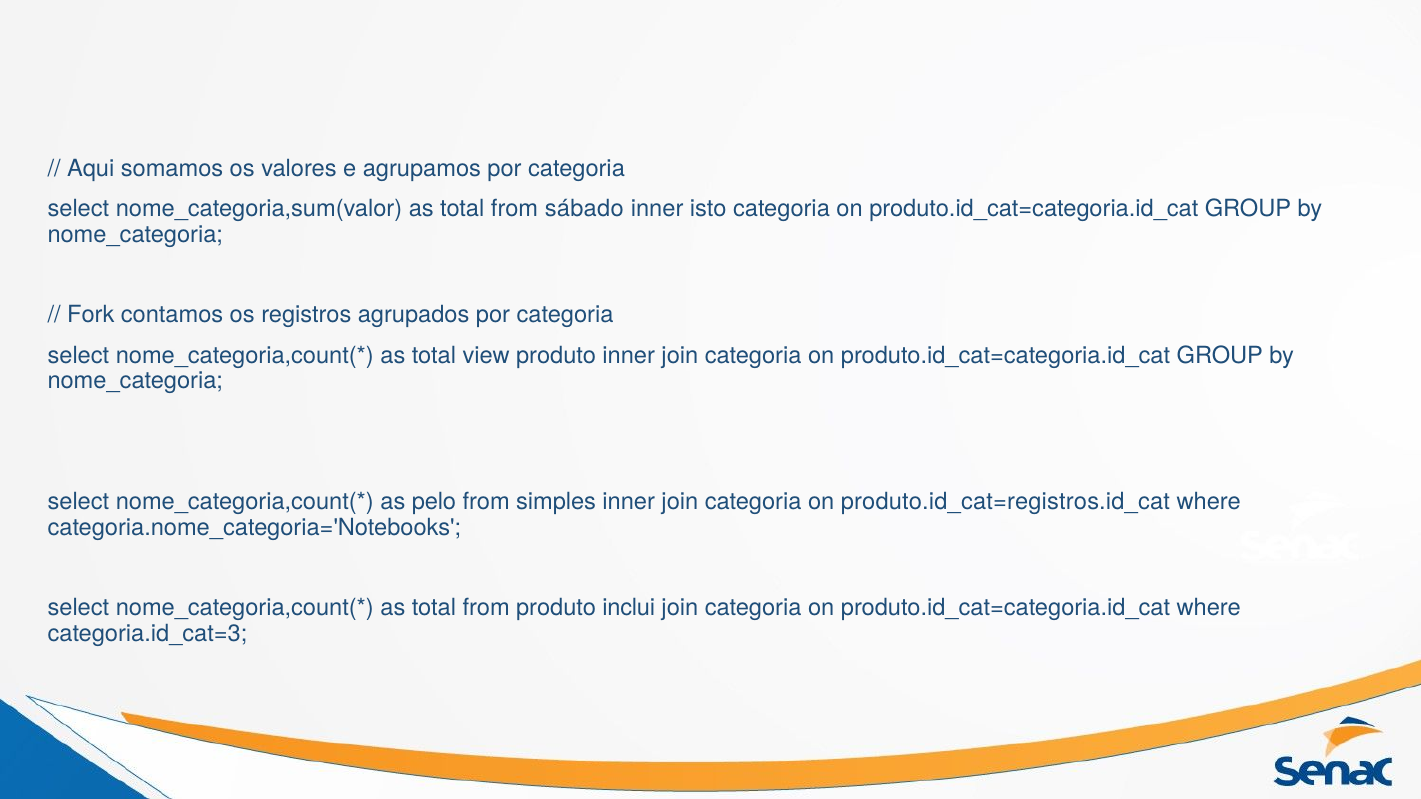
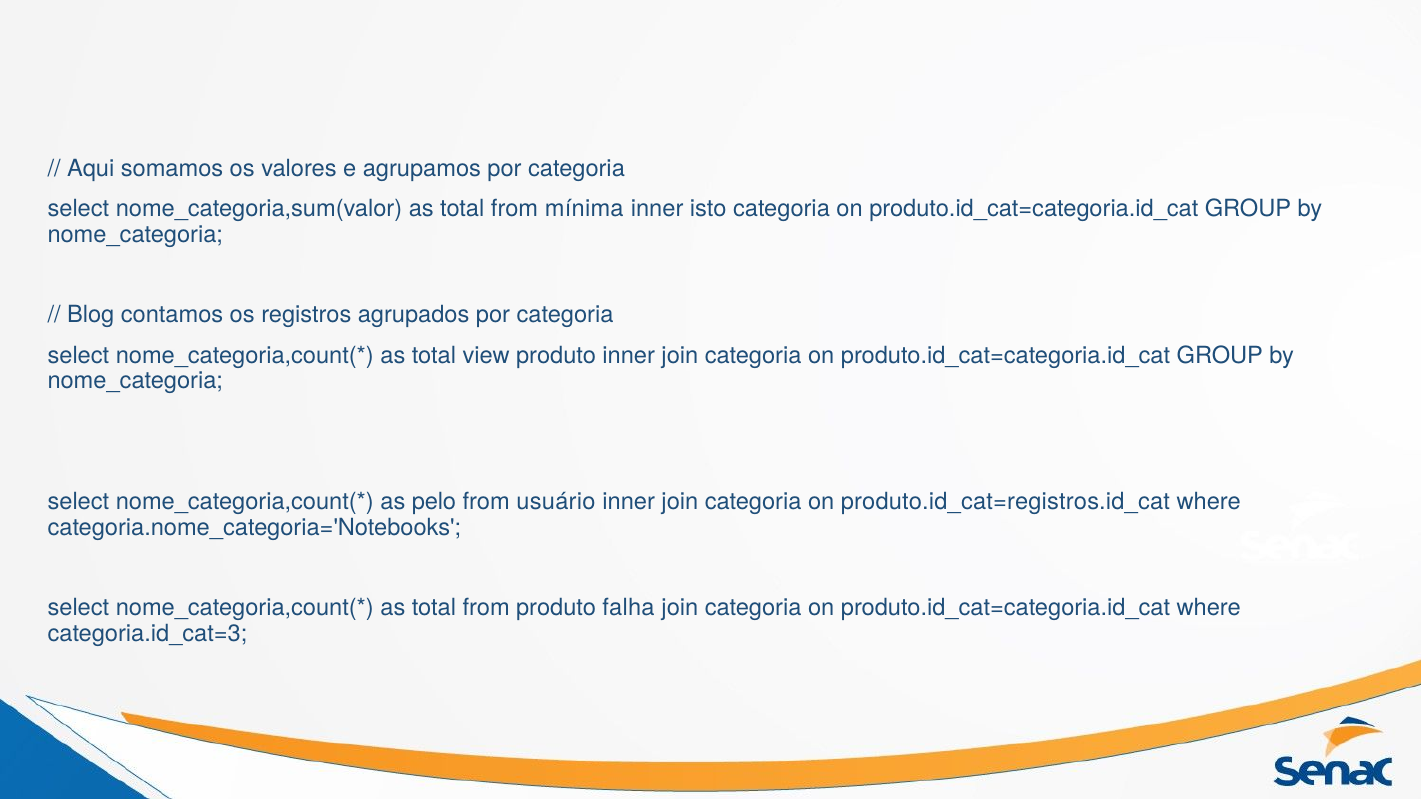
sábado: sábado -> mínima
Fork: Fork -> Blog
simples: simples -> usuário
inclui: inclui -> falha
